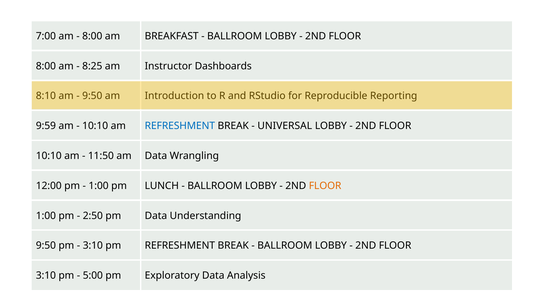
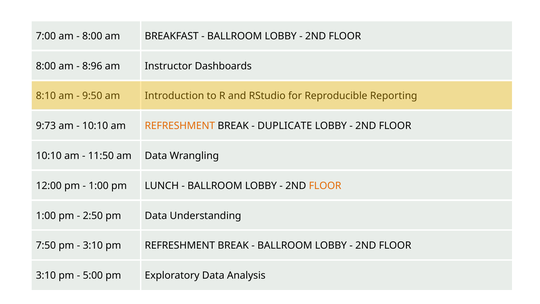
8:25: 8:25 -> 8:96
9:59: 9:59 -> 9:73
REFRESHMENT at (180, 126) colour: blue -> orange
UNIVERSAL: UNIVERSAL -> DUPLICATE
9:50 at (46, 245): 9:50 -> 7:50
